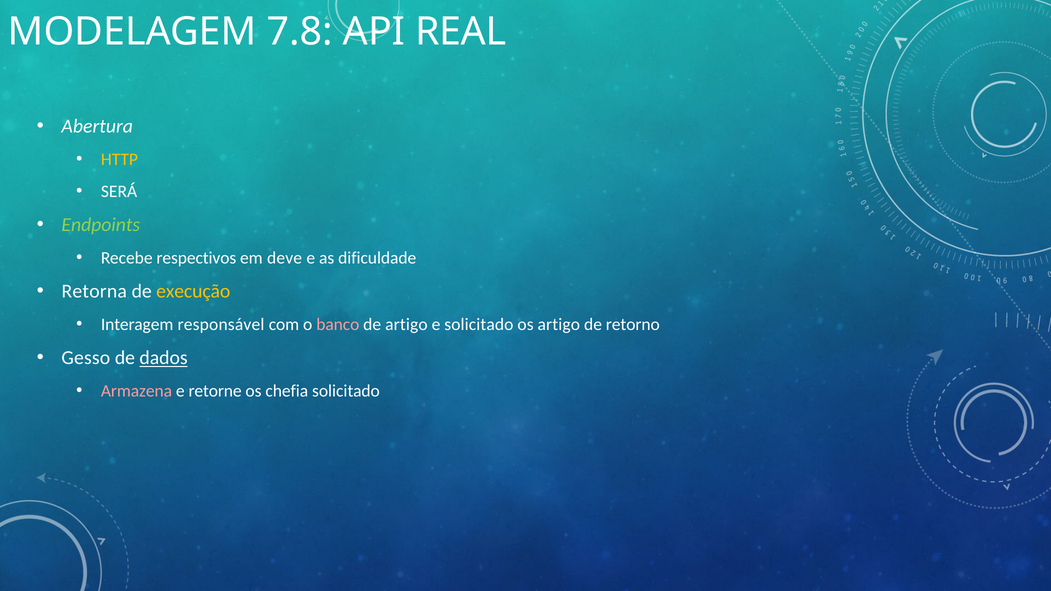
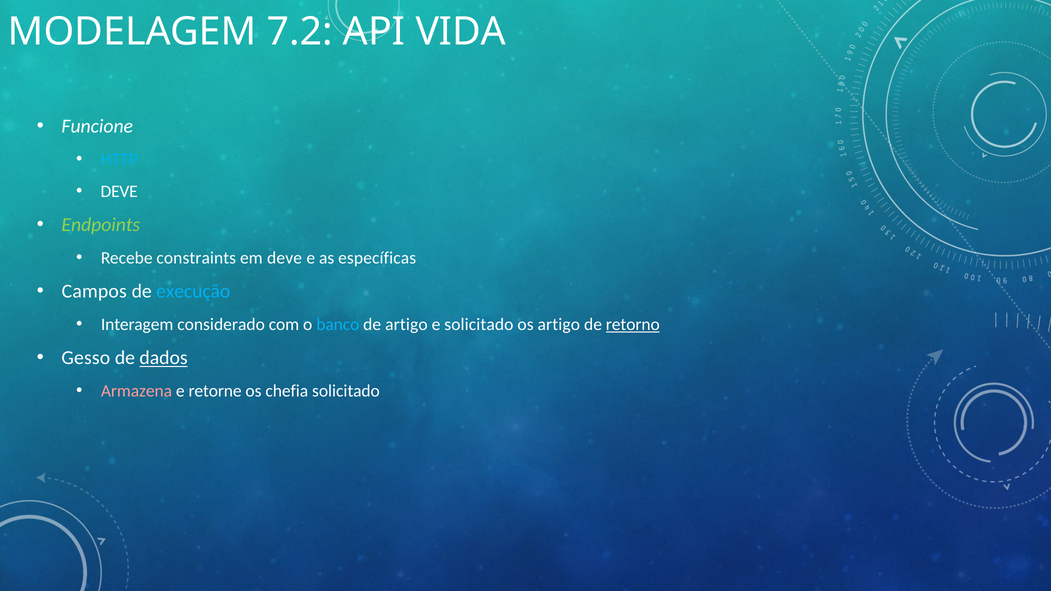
7.8: 7.8 -> 7.2
REAL: REAL -> VIDA
Abertura: Abertura -> Funcione
HTTP colour: yellow -> light blue
SERÁ at (119, 192): SERÁ -> DEVE
respectivos: respectivos -> constraints
dificuldade: dificuldade -> específicas
Retorna: Retorna -> Campos
execução colour: yellow -> light blue
responsável: responsável -> considerado
banco colour: pink -> light blue
retorno underline: none -> present
